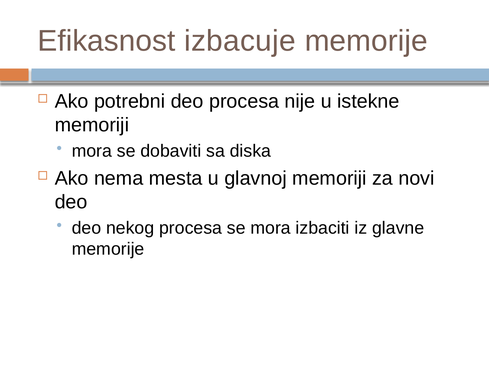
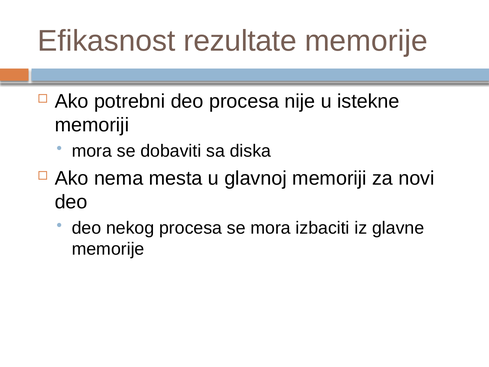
izbacuje: izbacuje -> rezultate
